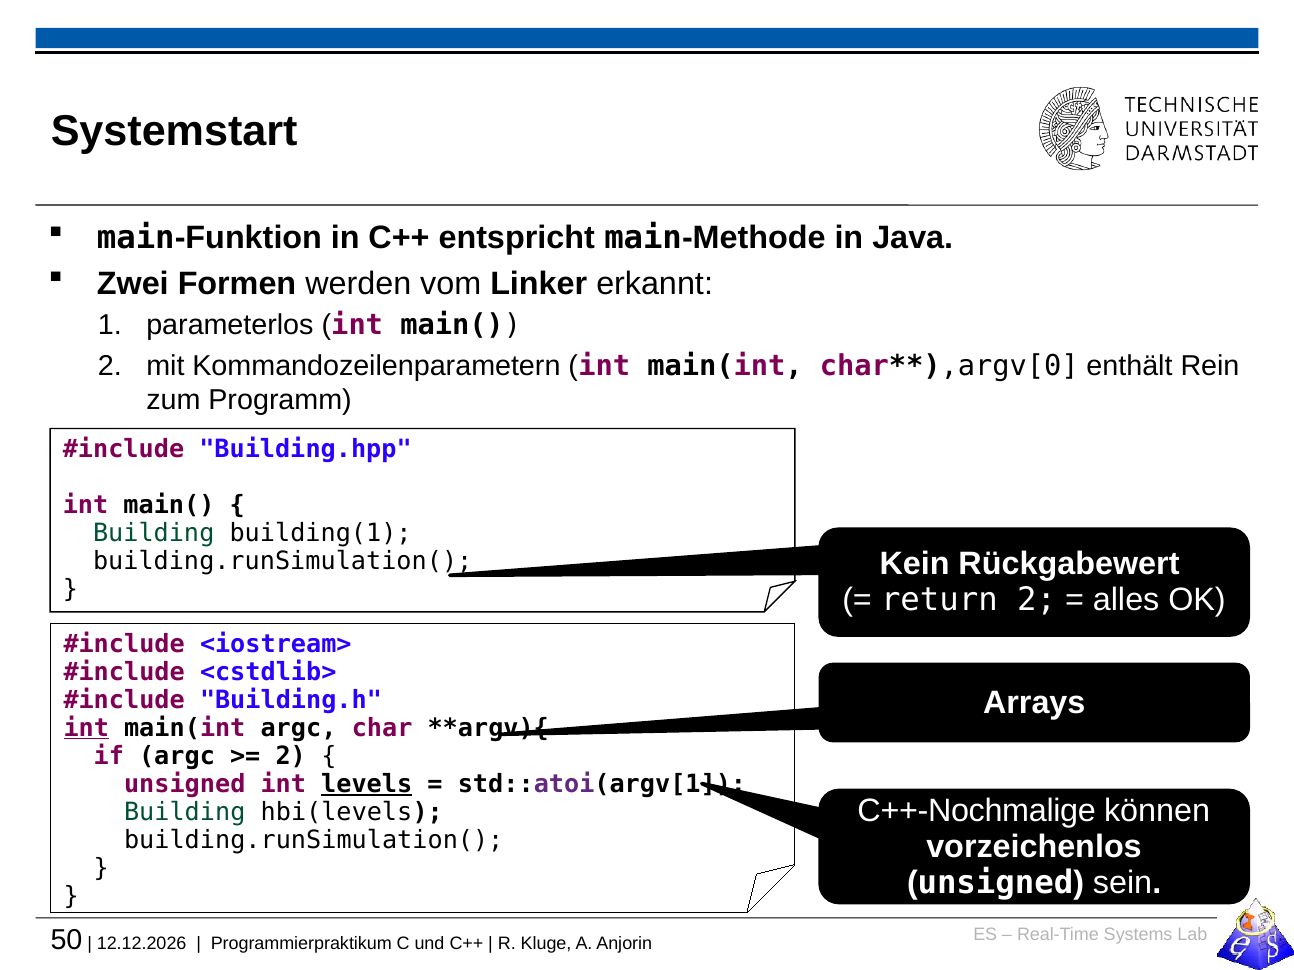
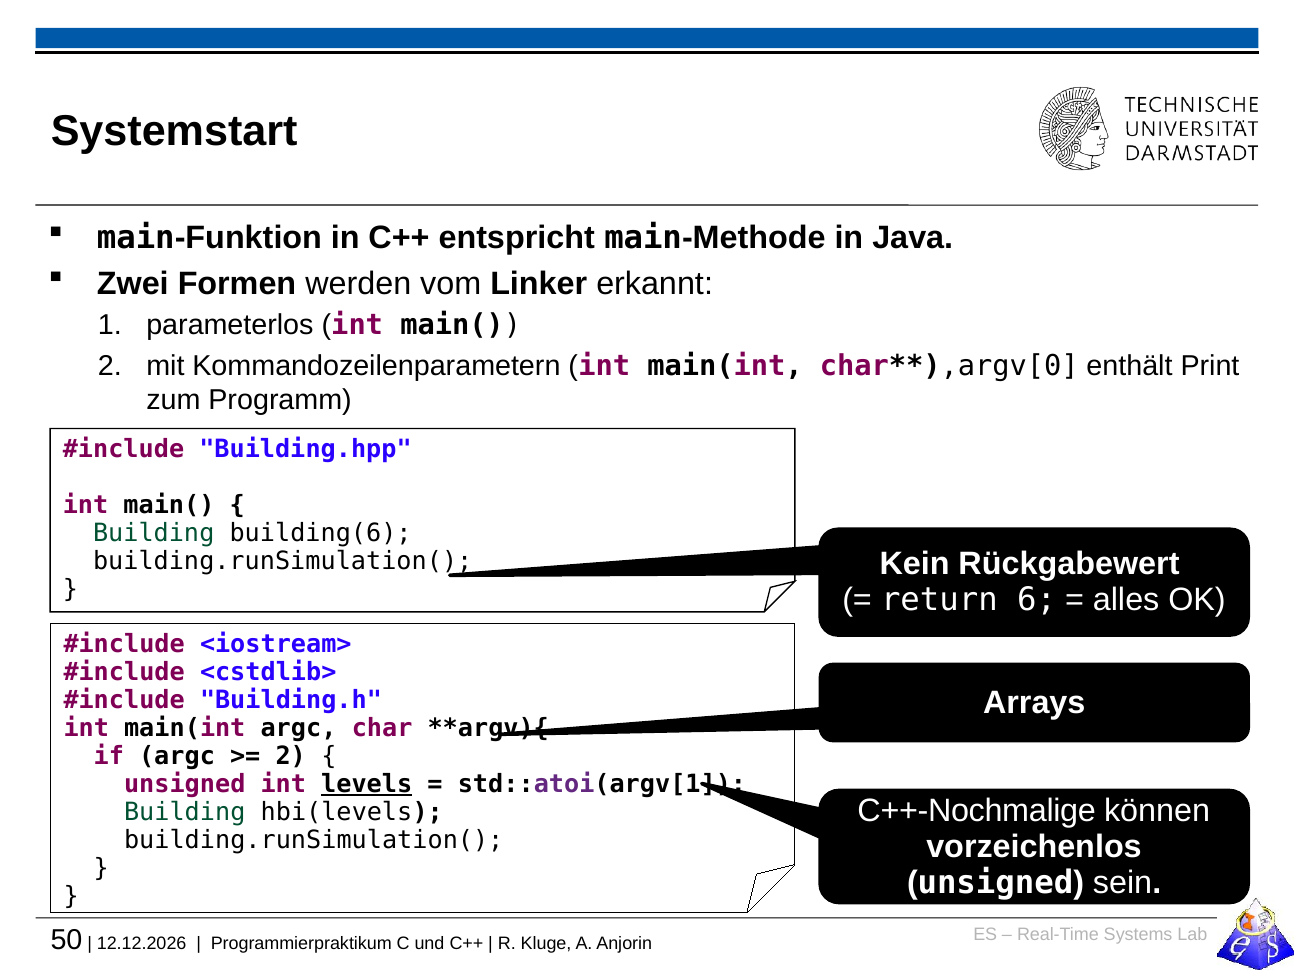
Rein: Rein -> Print
building(1: building(1 -> building(6
return 2: 2 -> 6
int at (86, 728) underline: present -> none
